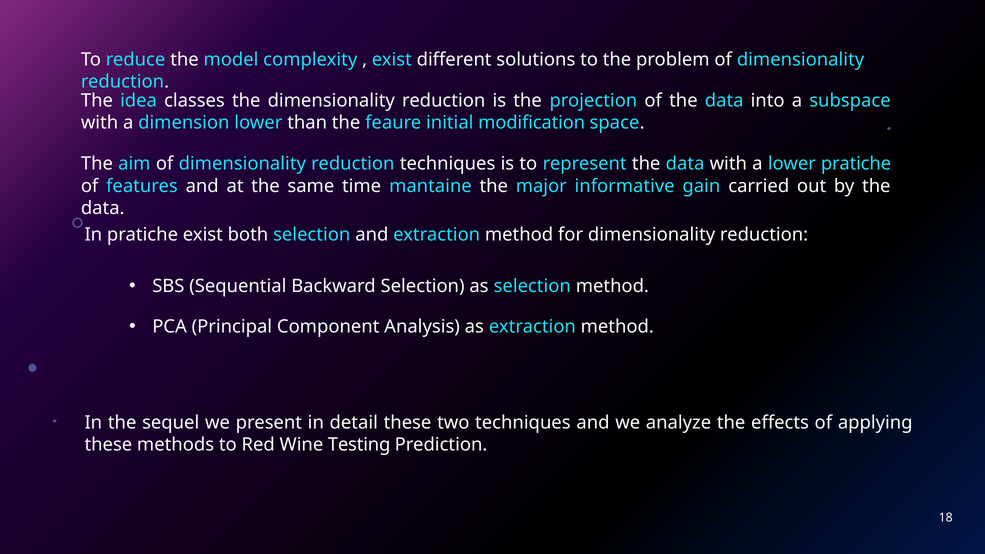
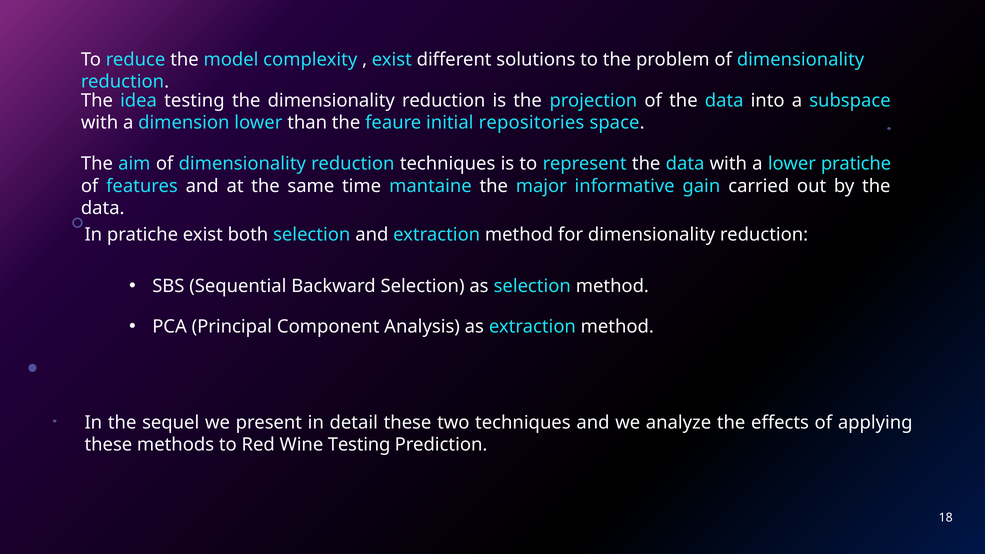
idea classes: classes -> testing
modification: modification -> repositories
